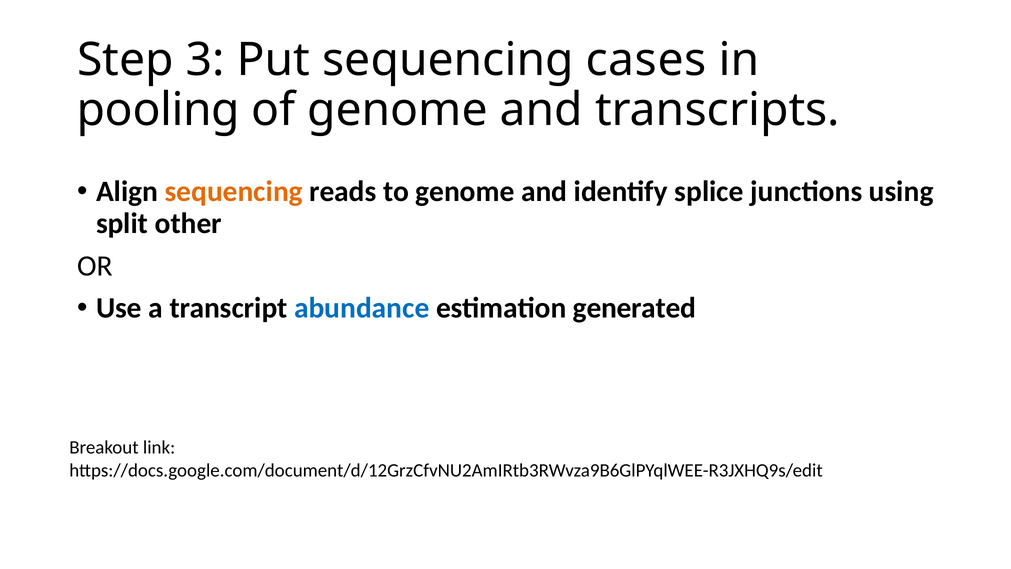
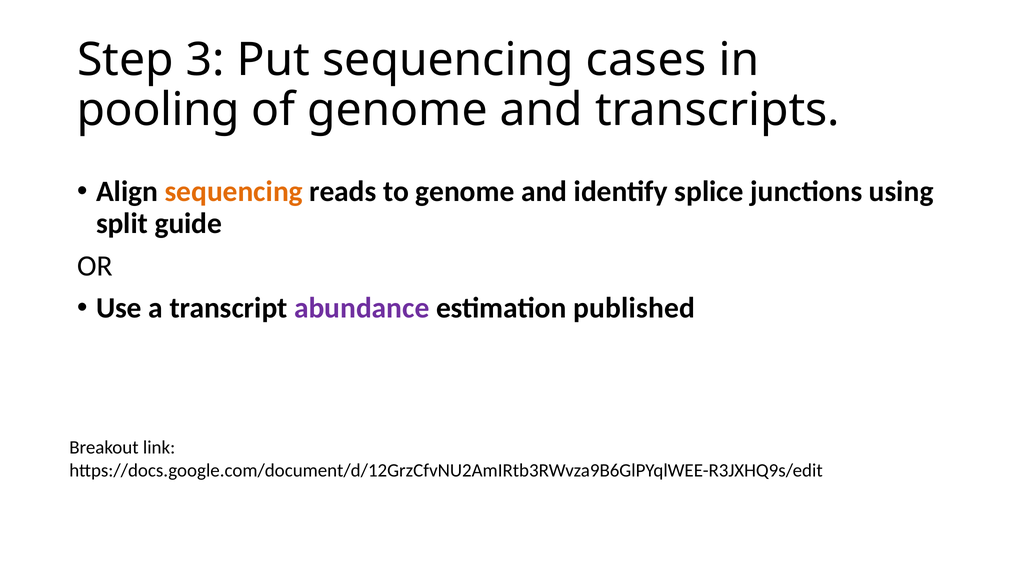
other: other -> guide
abundance colour: blue -> purple
generated: generated -> published
